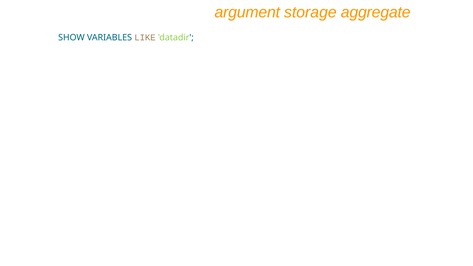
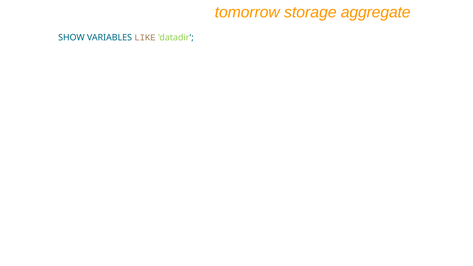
argument: argument -> tomorrow
